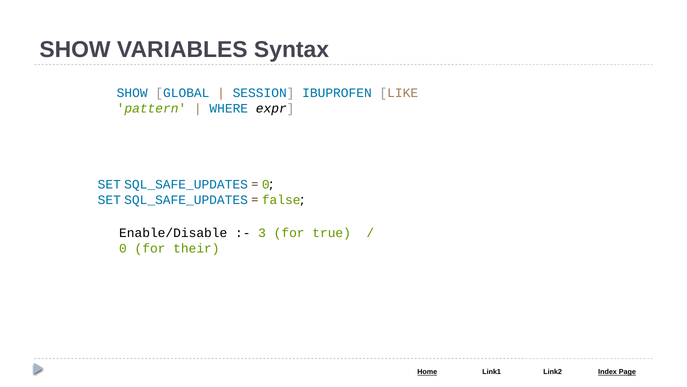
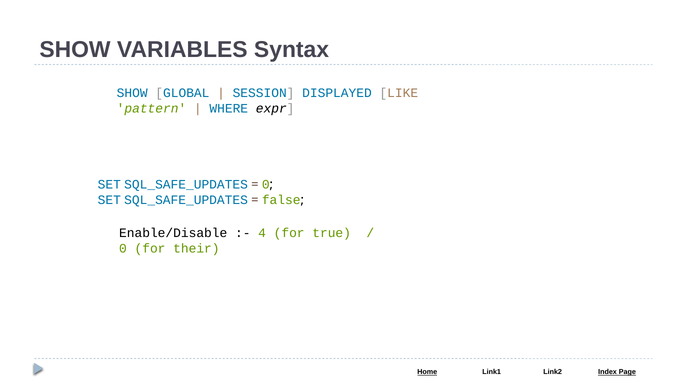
IBUPROFEN: IBUPROFEN -> DISPLAYED
3: 3 -> 4
